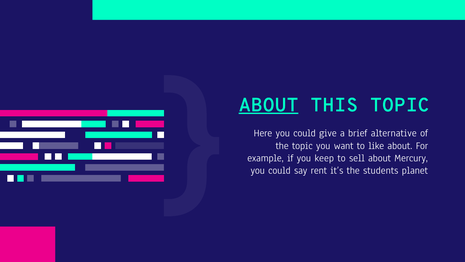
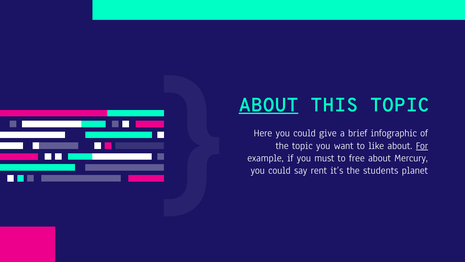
alternative: alternative -> infographic
For underline: none -> present
keep: keep -> must
sell: sell -> free
